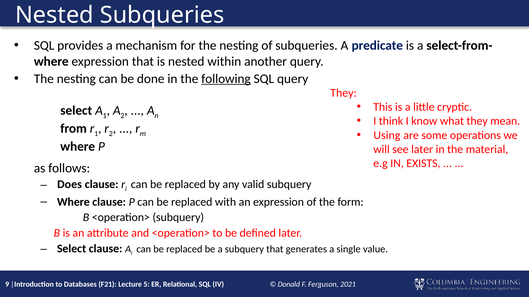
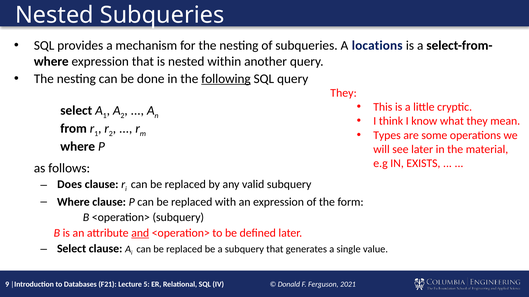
predicate: predicate -> locations
Using: Using -> Types
and underline: none -> present
